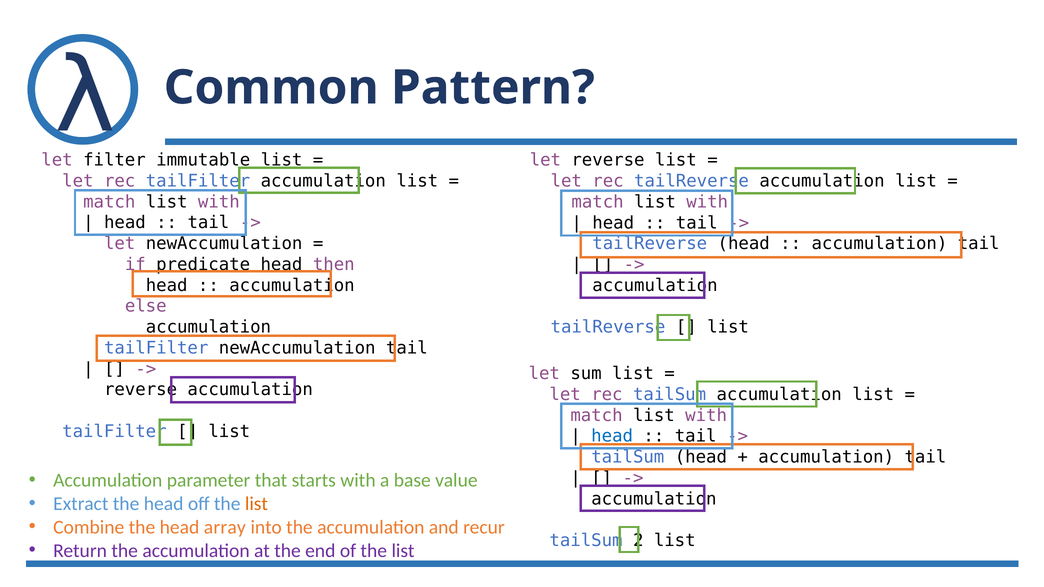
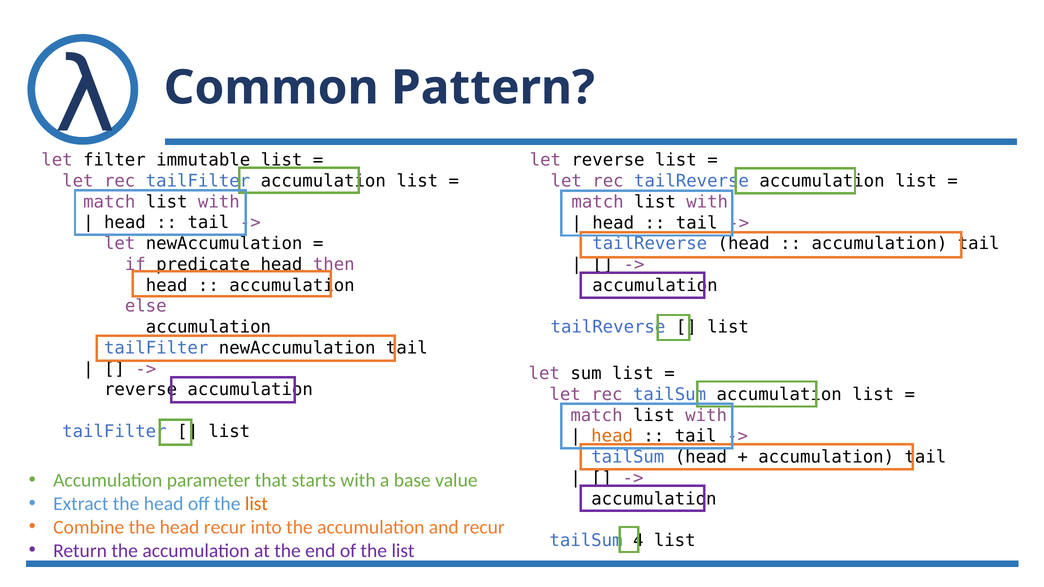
head at (612, 436) colour: blue -> orange
head array: array -> recur
2: 2 -> 4
